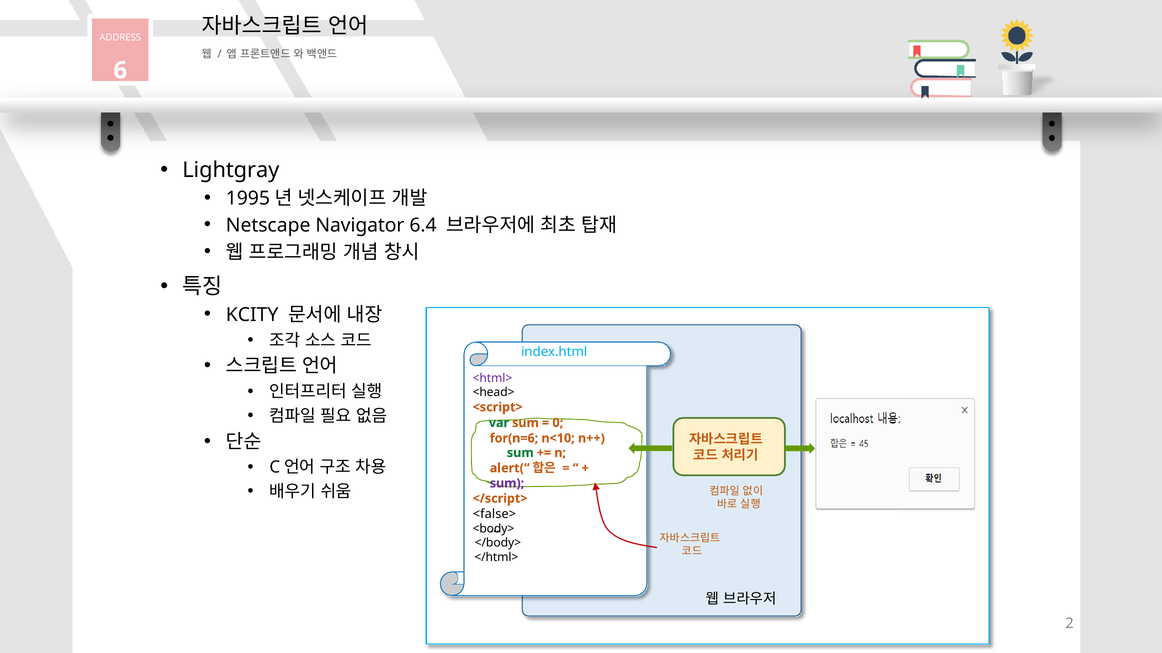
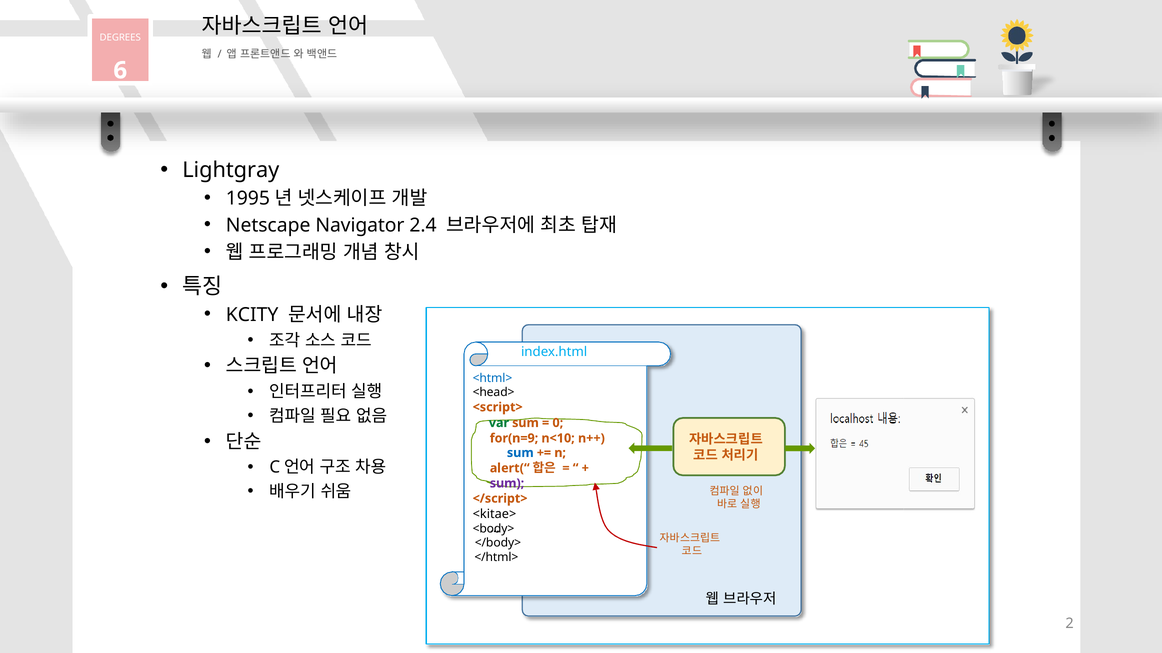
ADDRESS: ADDRESS -> DEGREES
6.4: 6.4 -> 2.4
<html> colour: purple -> blue
for(n=6: for(n=6 -> for(n=9
sum at (520, 453) colour: green -> blue
<false>: <false> -> <kitae>
